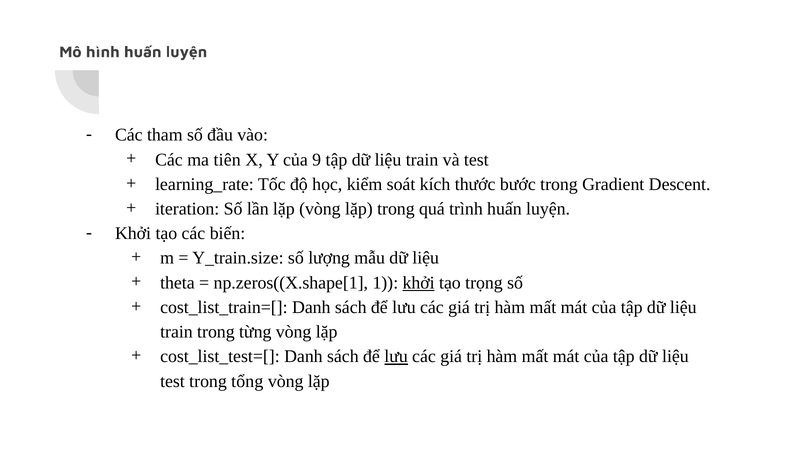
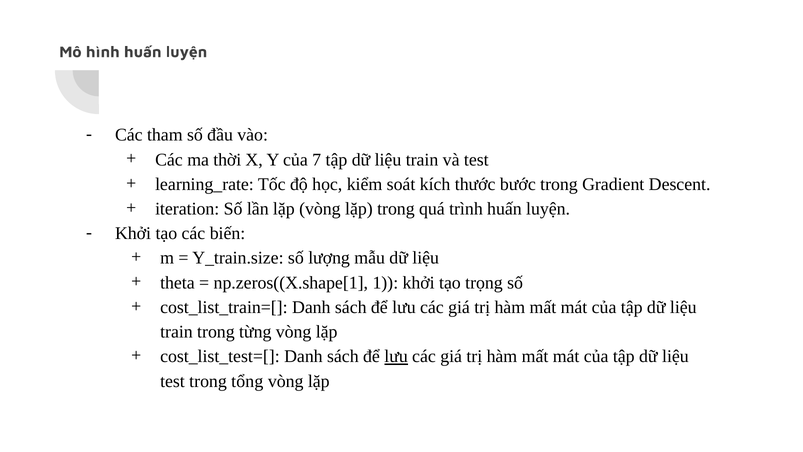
tiên: tiên -> thời
9: 9 -> 7
khởi at (419, 283) underline: present -> none
